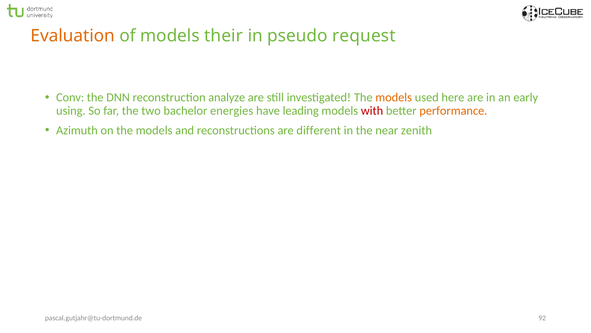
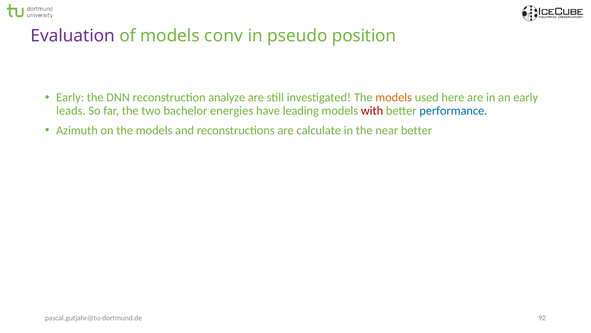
Evaluation colour: orange -> purple
their: their -> conv
request: request -> position
Conv at (70, 97): Conv -> Early
using: using -> leads
performance colour: orange -> blue
different: different -> calculate
near zenith: zenith -> better
